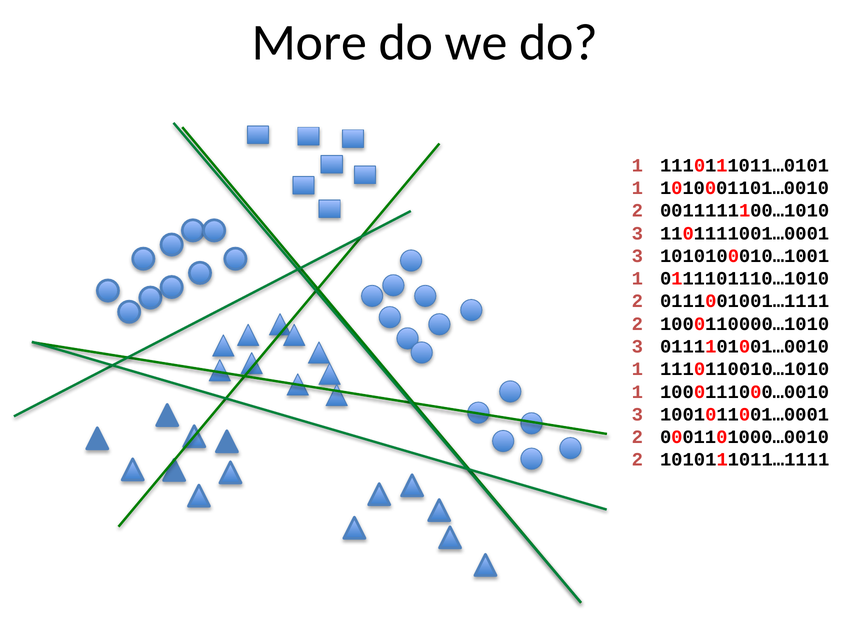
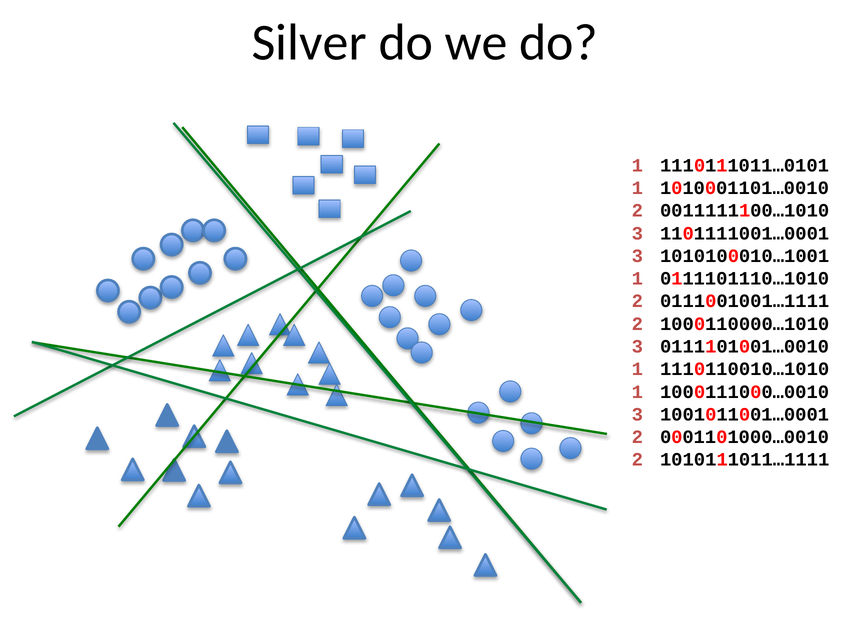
More: More -> Silver
